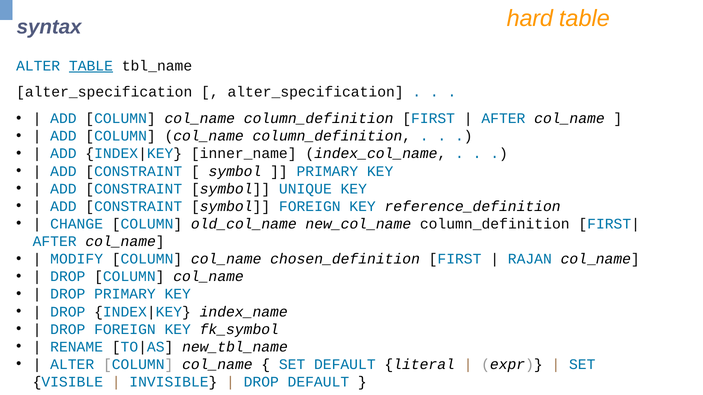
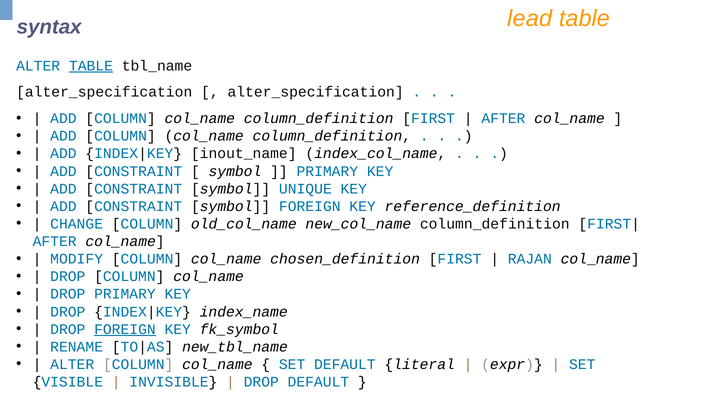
hard: hard -> lead
inner_name: inner_name -> inout_name
FOREIGN at (125, 330) underline: none -> present
